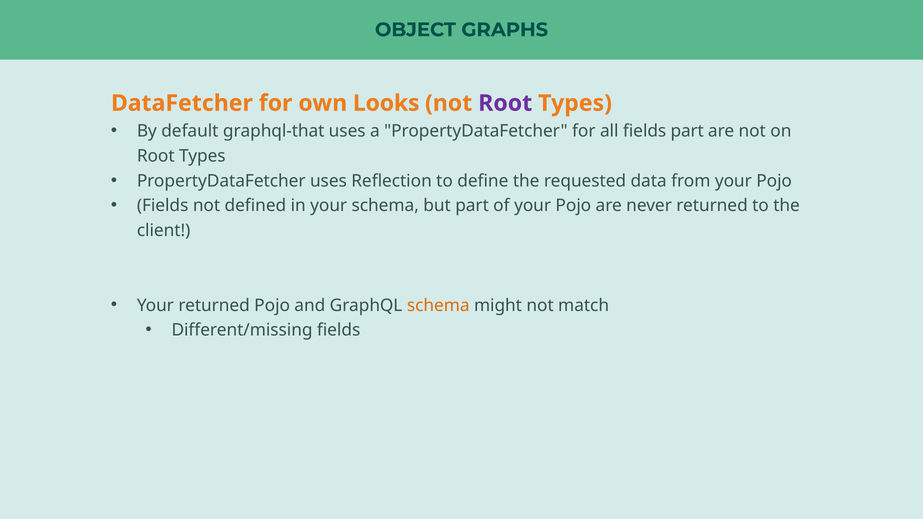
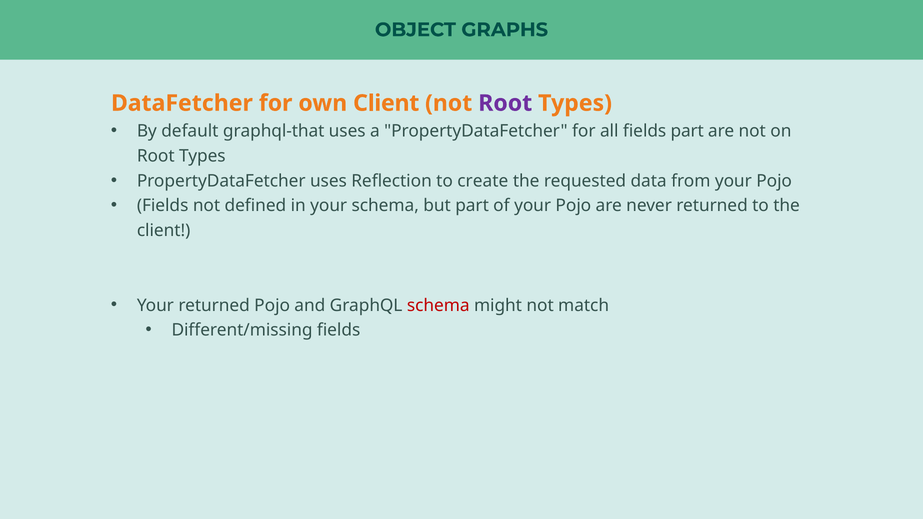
own Looks: Looks -> Client
define: define -> create
schema at (438, 305) colour: orange -> red
